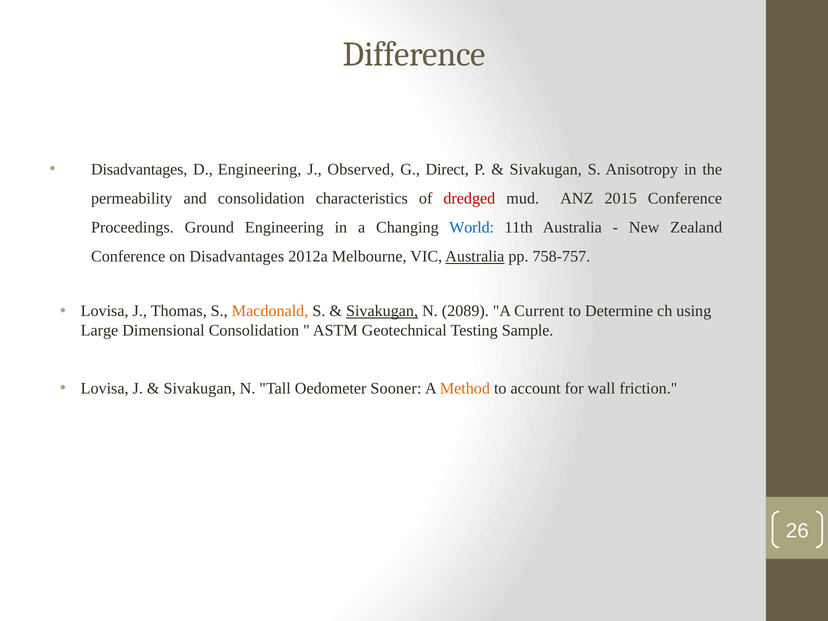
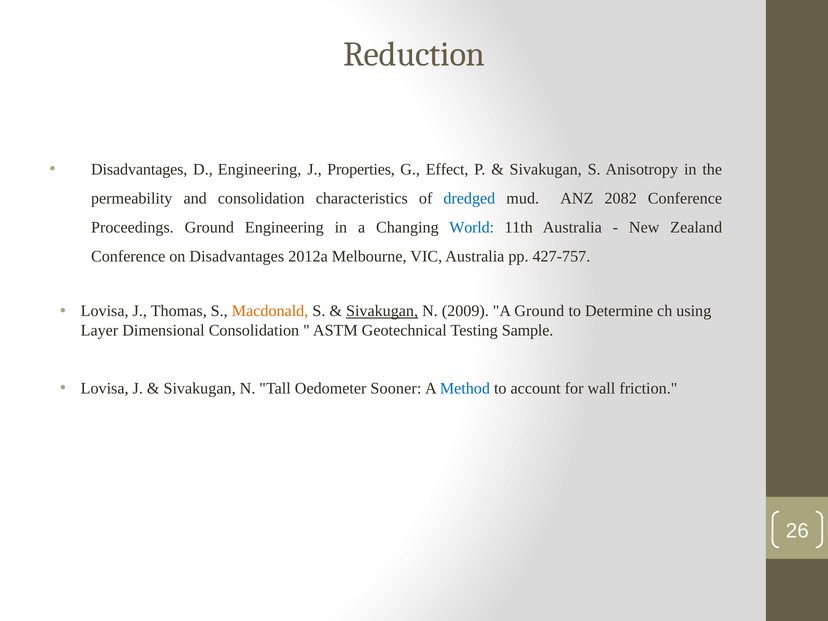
Difference: Difference -> Reduction
Observed: Observed -> Properties
Direct: Direct -> Effect
dredged colour: red -> blue
2015: 2015 -> 2082
Australia at (475, 256) underline: present -> none
758-757: 758-757 -> 427-757
2089: 2089 -> 2009
A Current: Current -> Ground
Large: Large -> Layer
Method colour: orange -> blue
